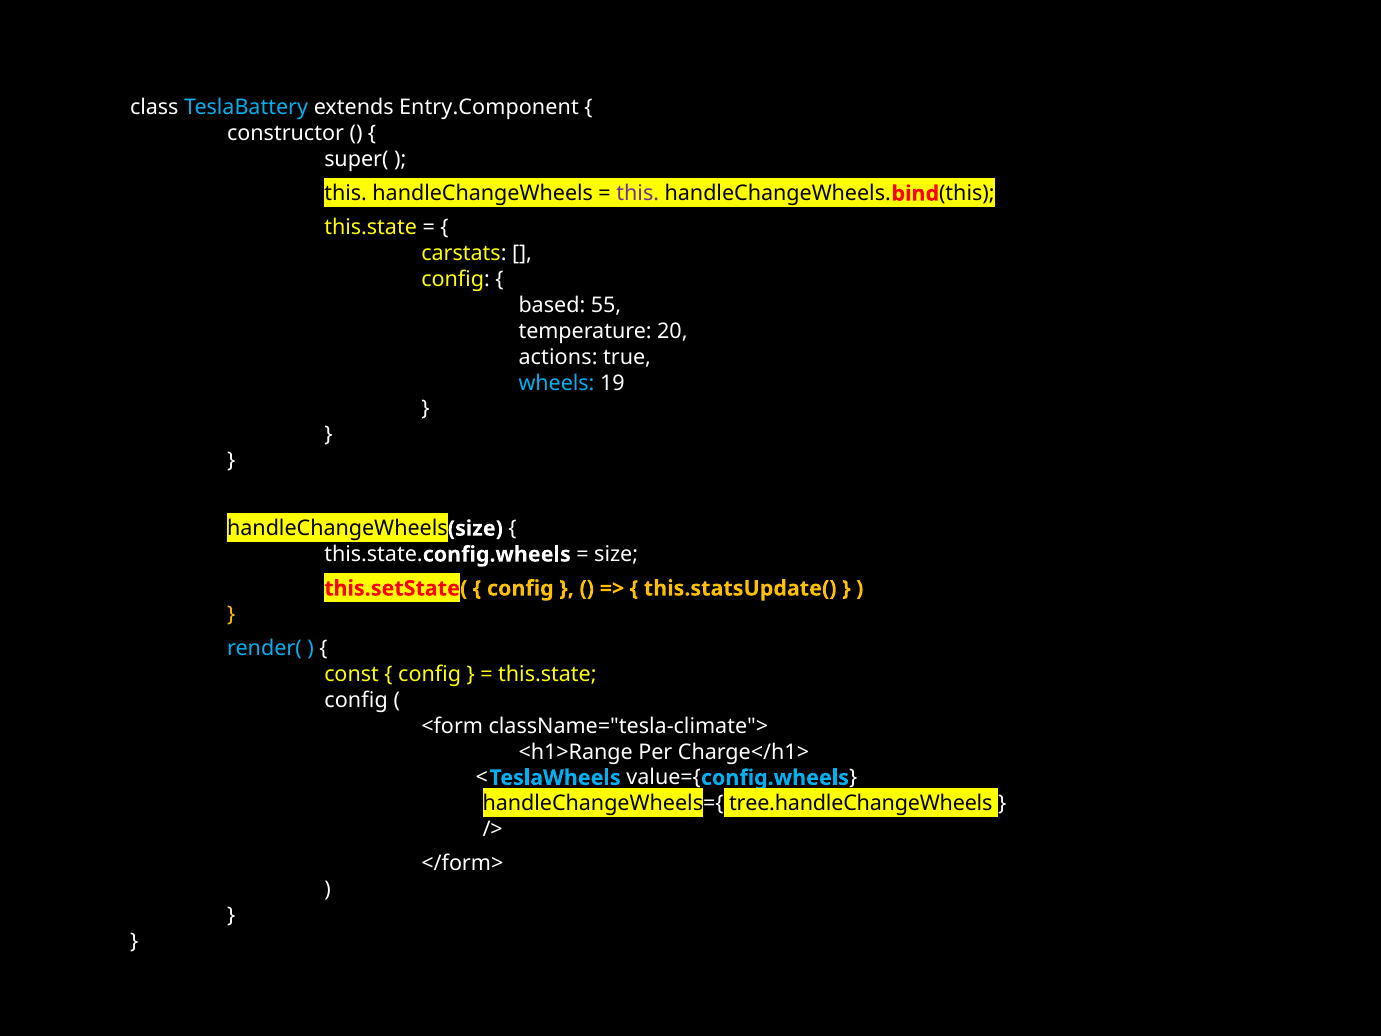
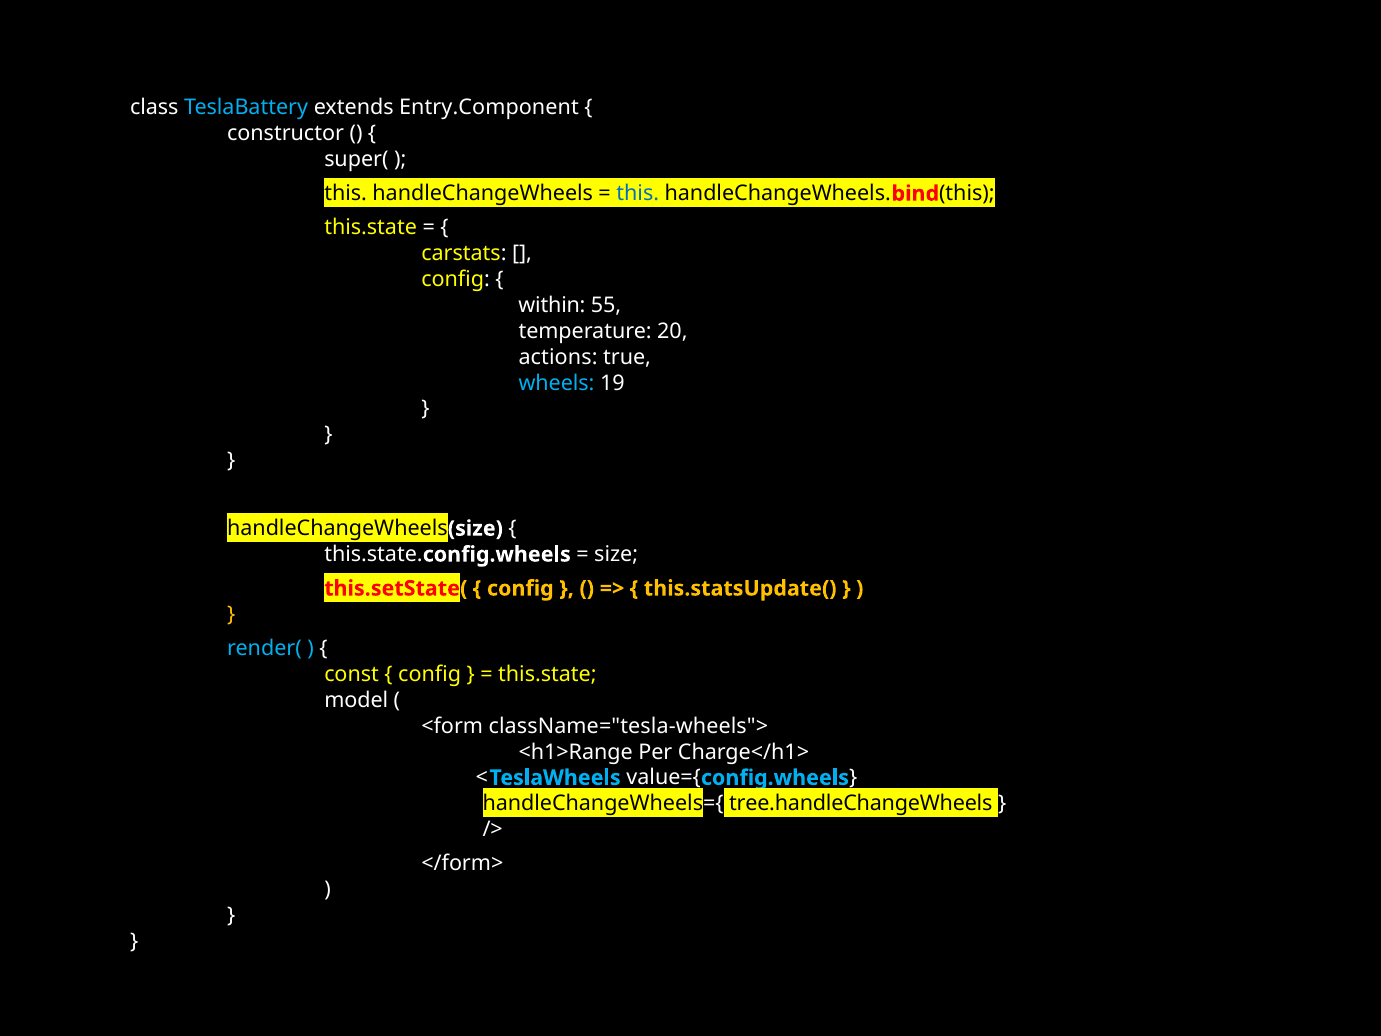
this at (638, 194) colour: purple -> blue
based: based -> within
config at (356, 700): config -> model
className="tesla-climate">: className="tesla-climate"> -> className="tesla-wheels">
